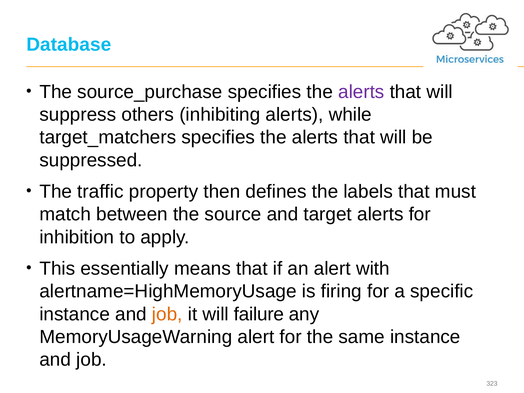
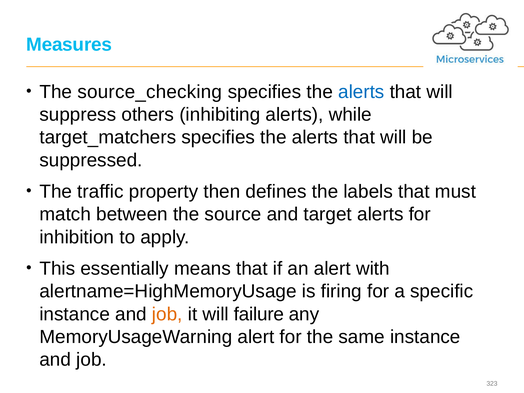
Database: Database -> Measures
source_purchase: source_purchase -> source_checking
alerts at (361, 92) colour: purple -> blue
